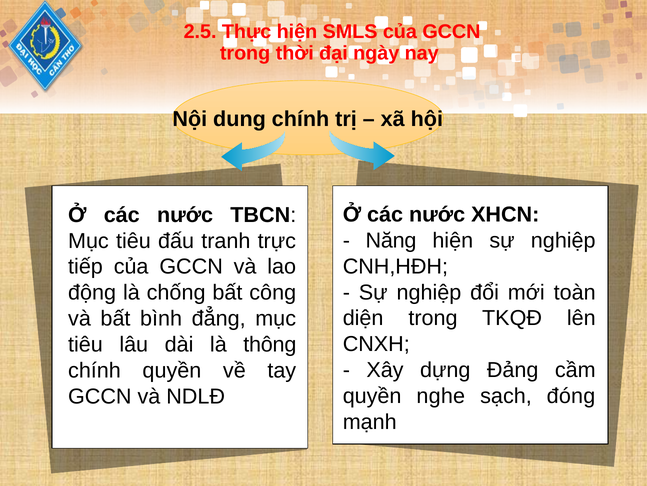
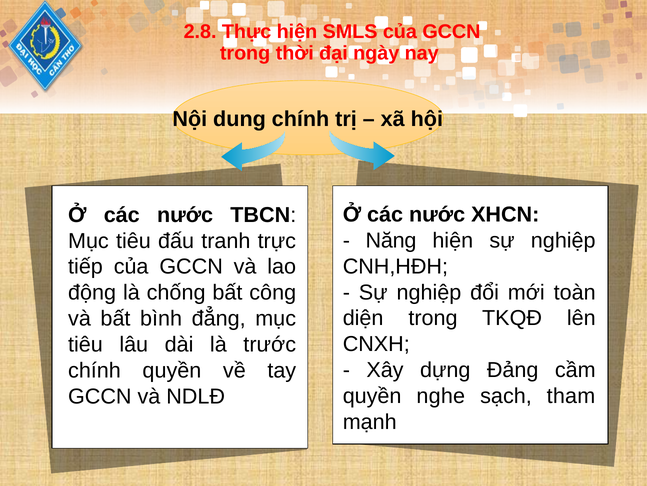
2.5: 2.5 -> 2.8
thông: thông -> trước
đóng: đóng -> tham
